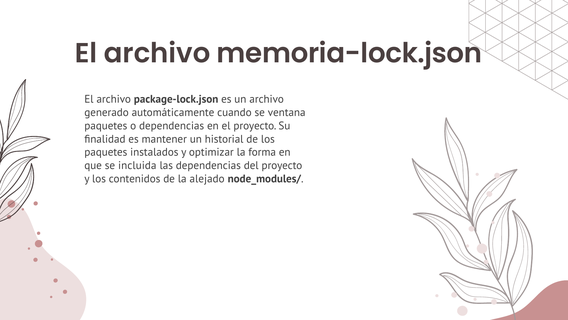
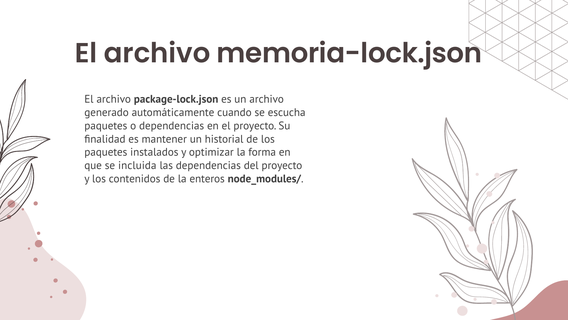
ventana: ventana -> escucha
alejado: alejado -> enteros
